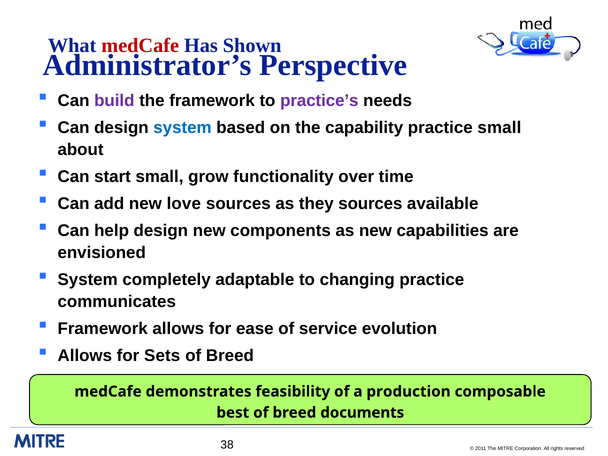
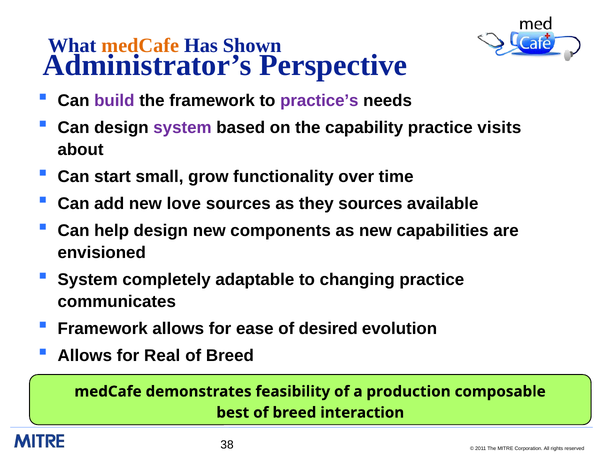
medCafe at (140, 45) colour: red -> orange
system at (182, 127) colour: blue -> purple
practice small: small -> visits
service: service -> desired
Sets: Sets -> Real
documents: documents -> interaction
